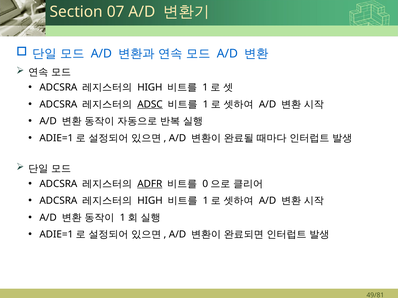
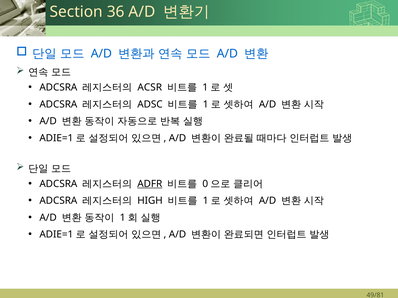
07: 07 -> 36
HIGH at (150, 88): HIGH -> ACSR
ADSC underline: present -> none
